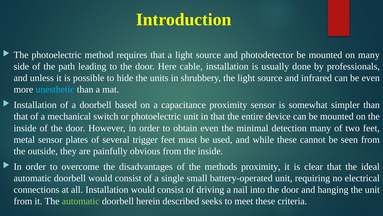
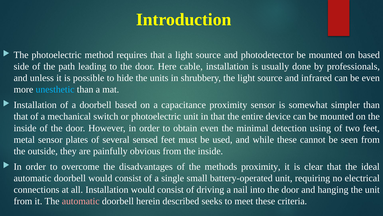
on many: many -> based
detection many: many -> using
trigger: trigger -> sensed
automatic at (81, 201) colour: light green -> pink
